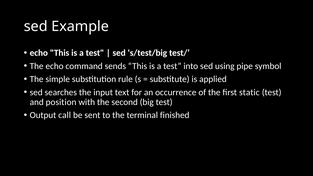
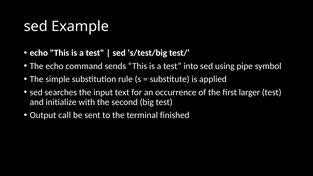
static: static -> larger
position: position -> initialize
